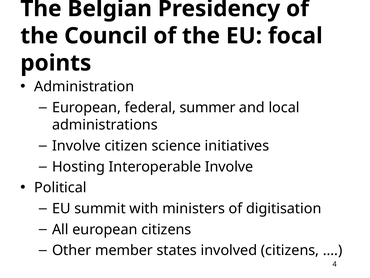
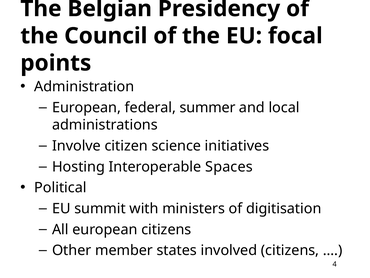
Interoperable Involve: Involve -> Spaces
